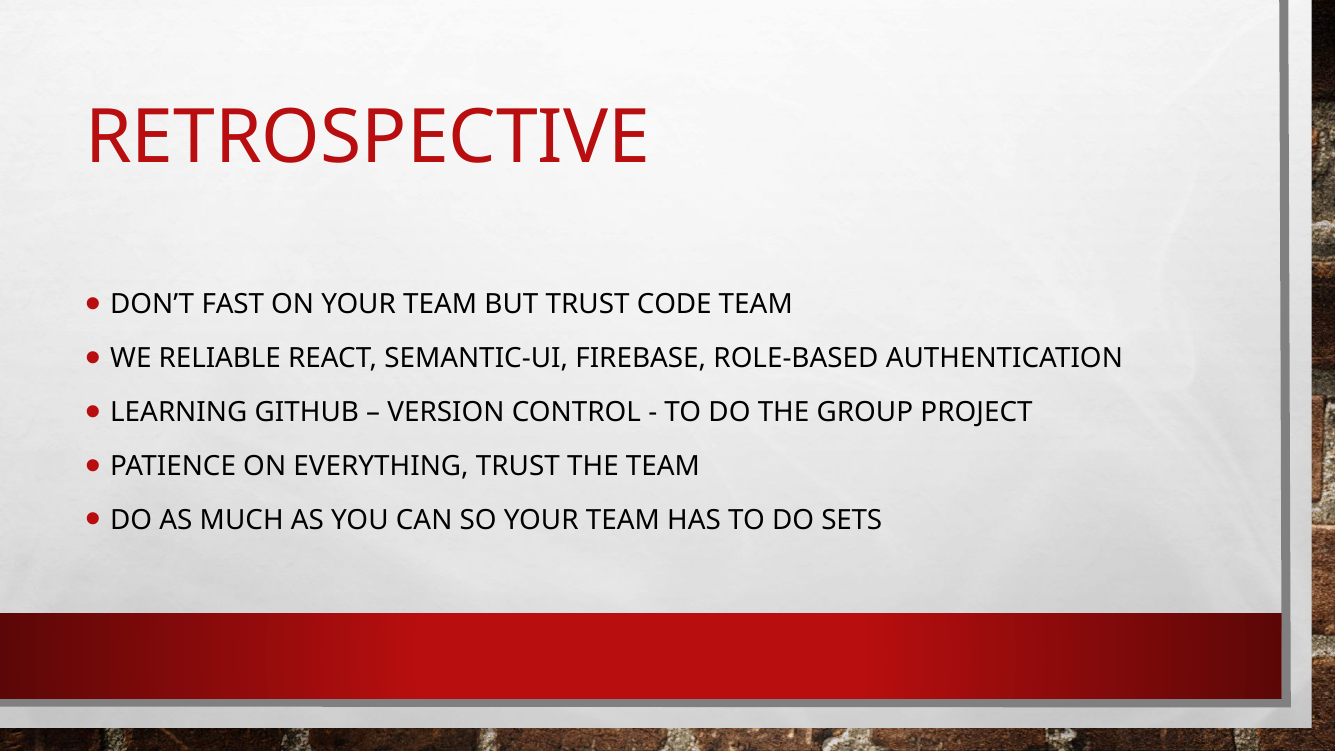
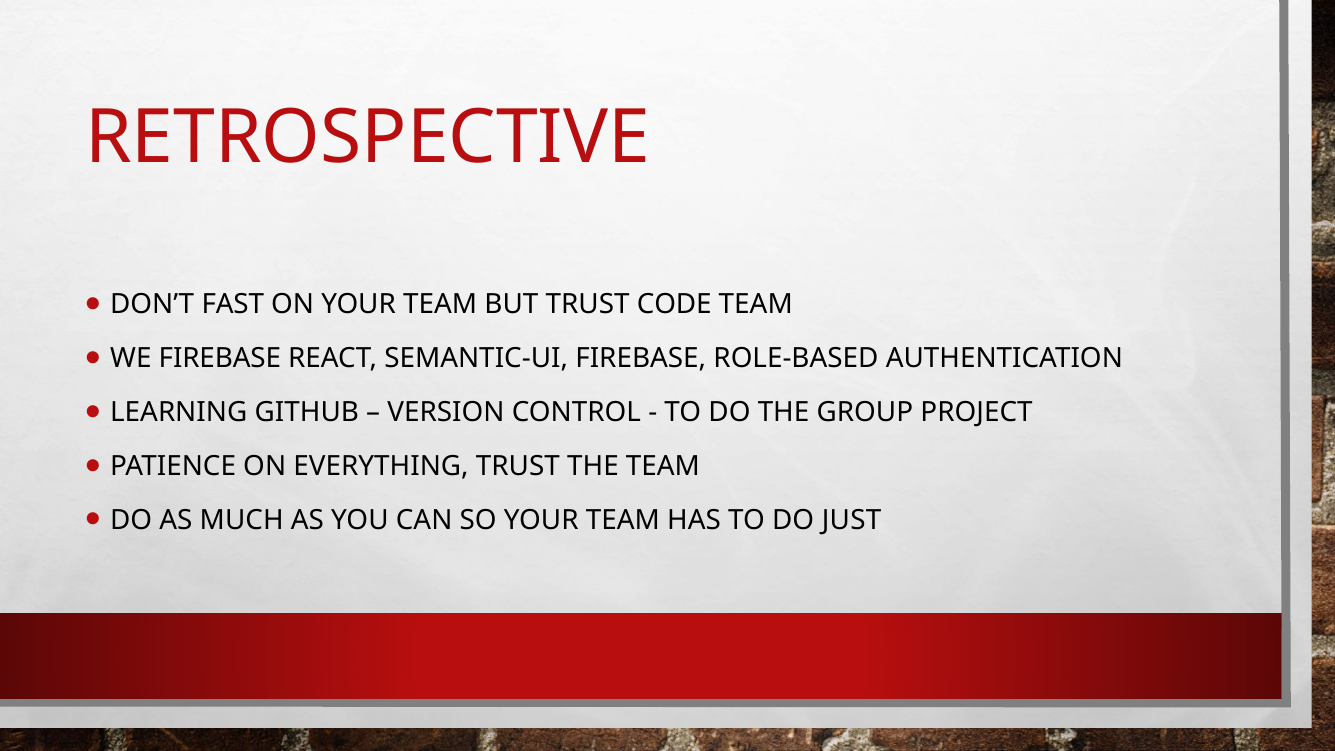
WE RELIABLE: RELIABLE -> FIREBASE
SETS: SETS -> JUST
